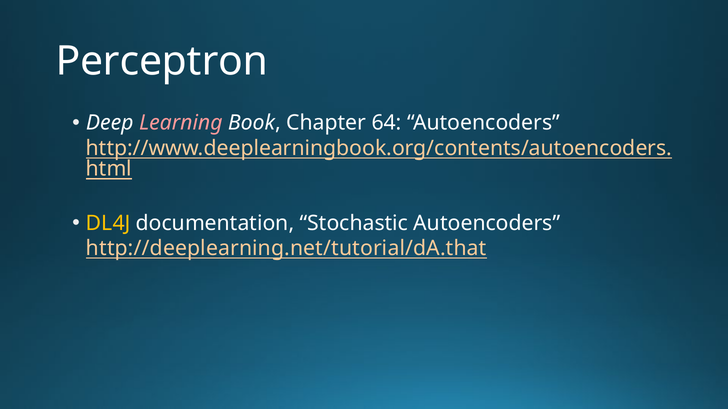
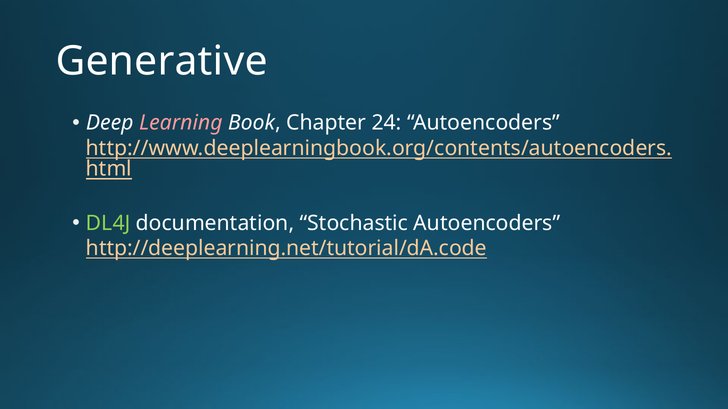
Perceptron: Perceptron -> Generative
64: 64 -> 24
DL4J colour: yellow -> light green
http://deeplearning.net/tutorial/dA.that: http://deeplearning.net/tutorial/dA.that -> http://deeplearning.net/tutorial/dA.code
